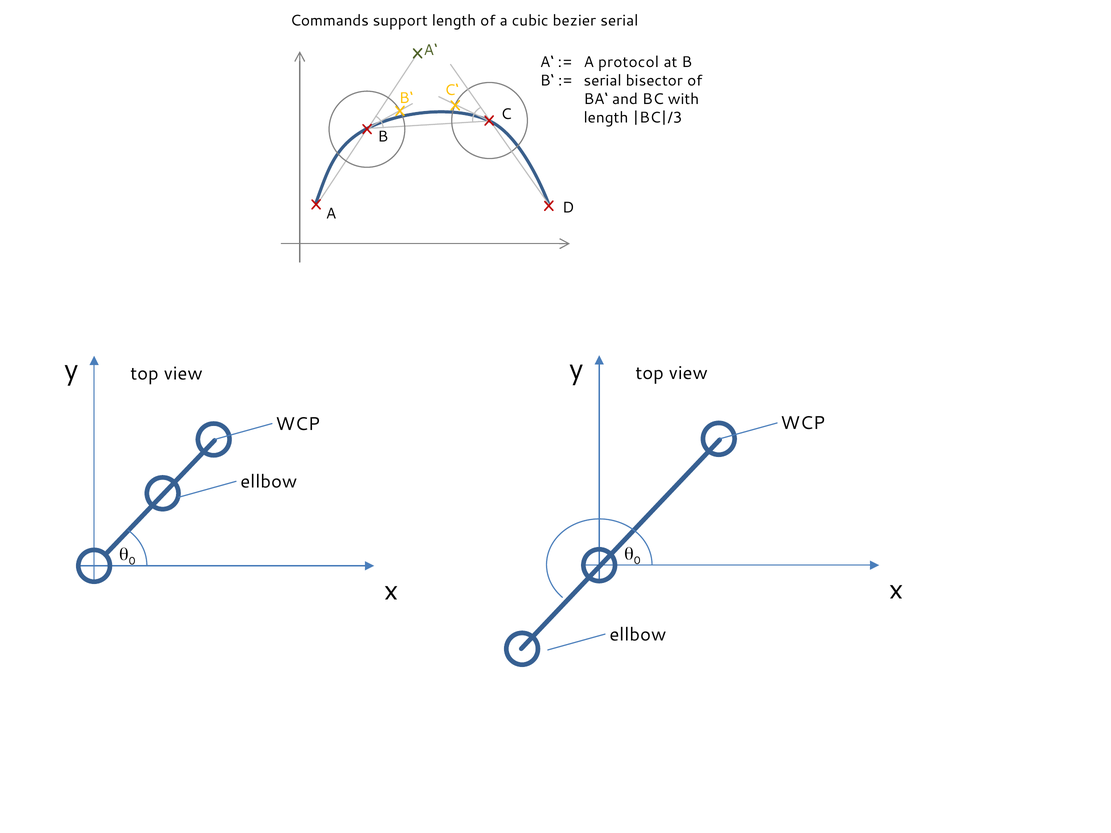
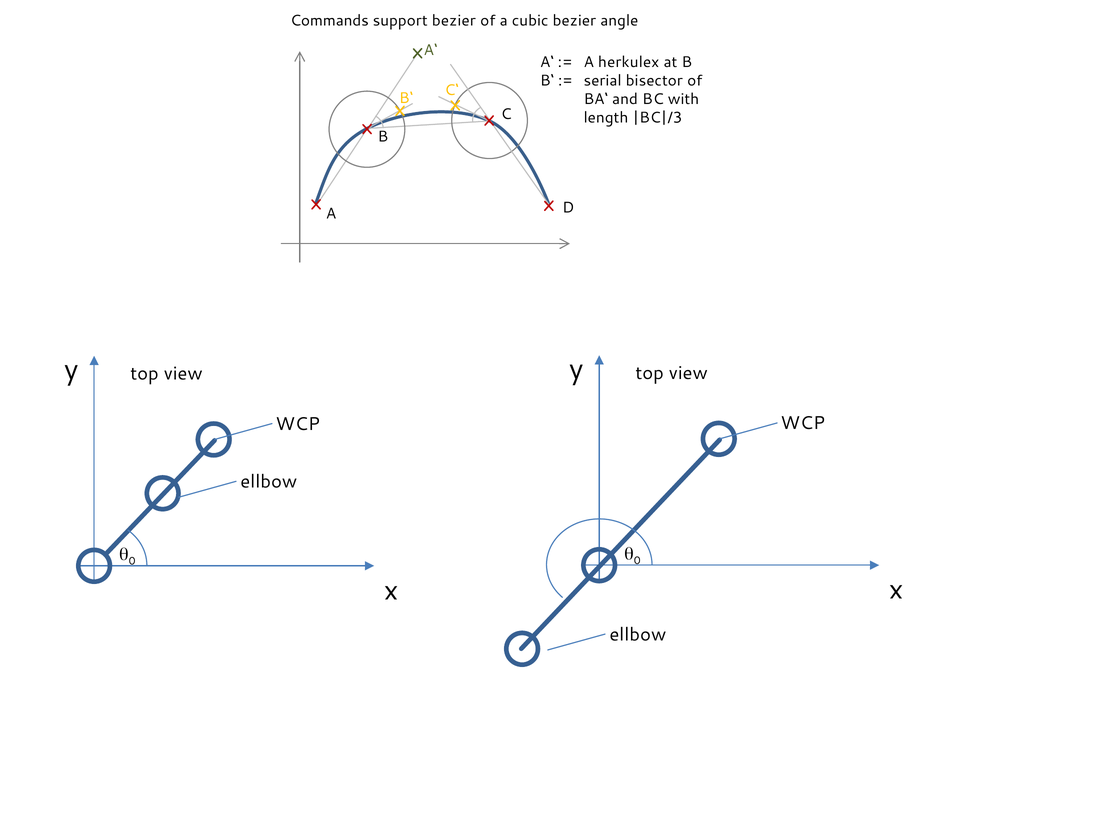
support length: length -> bezier
bezier serial: serial -> angle
protocol: protocol -> herkulex
